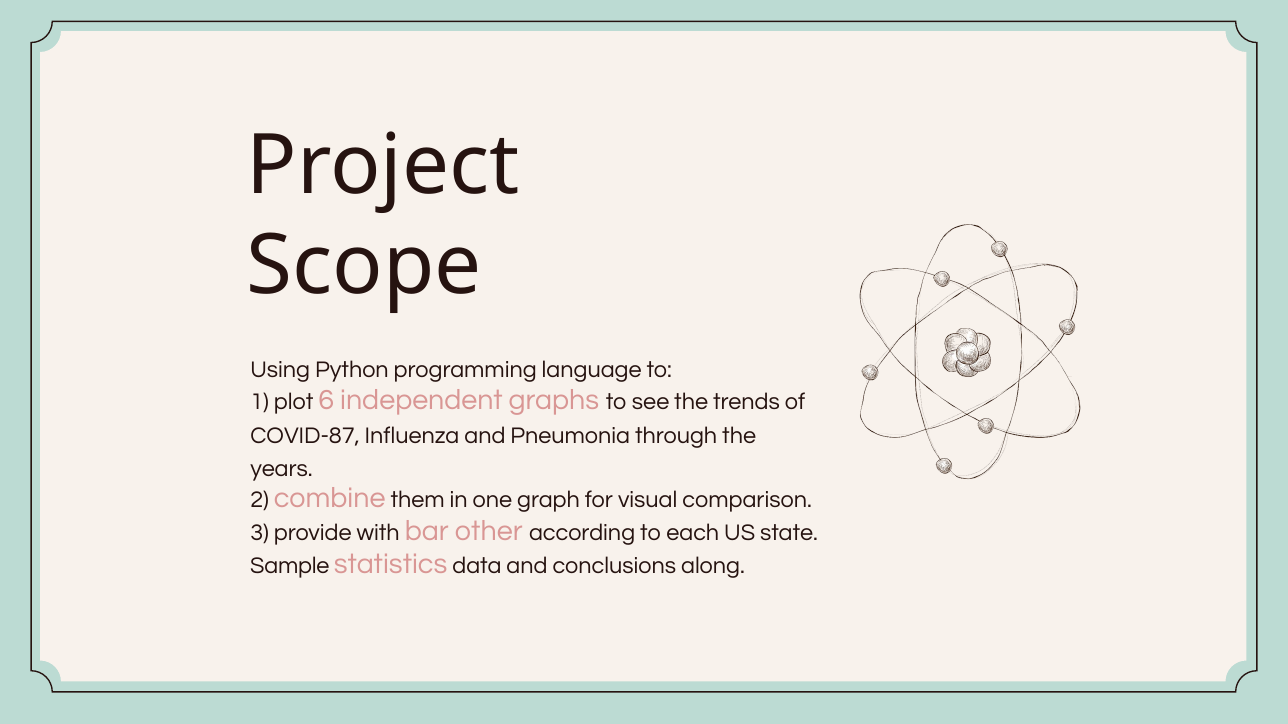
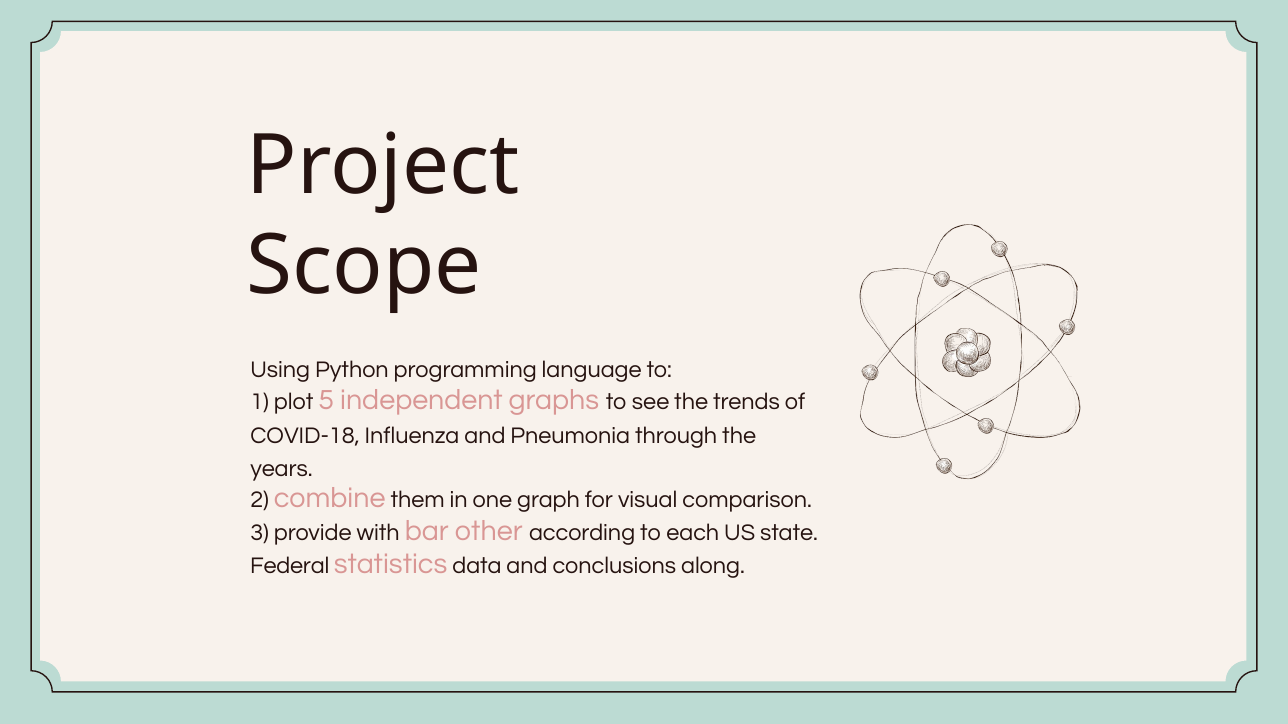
6: 6 -> 5
COVID-87: COVID-87 -> COVID-18
Sample: Sample -> Federal
